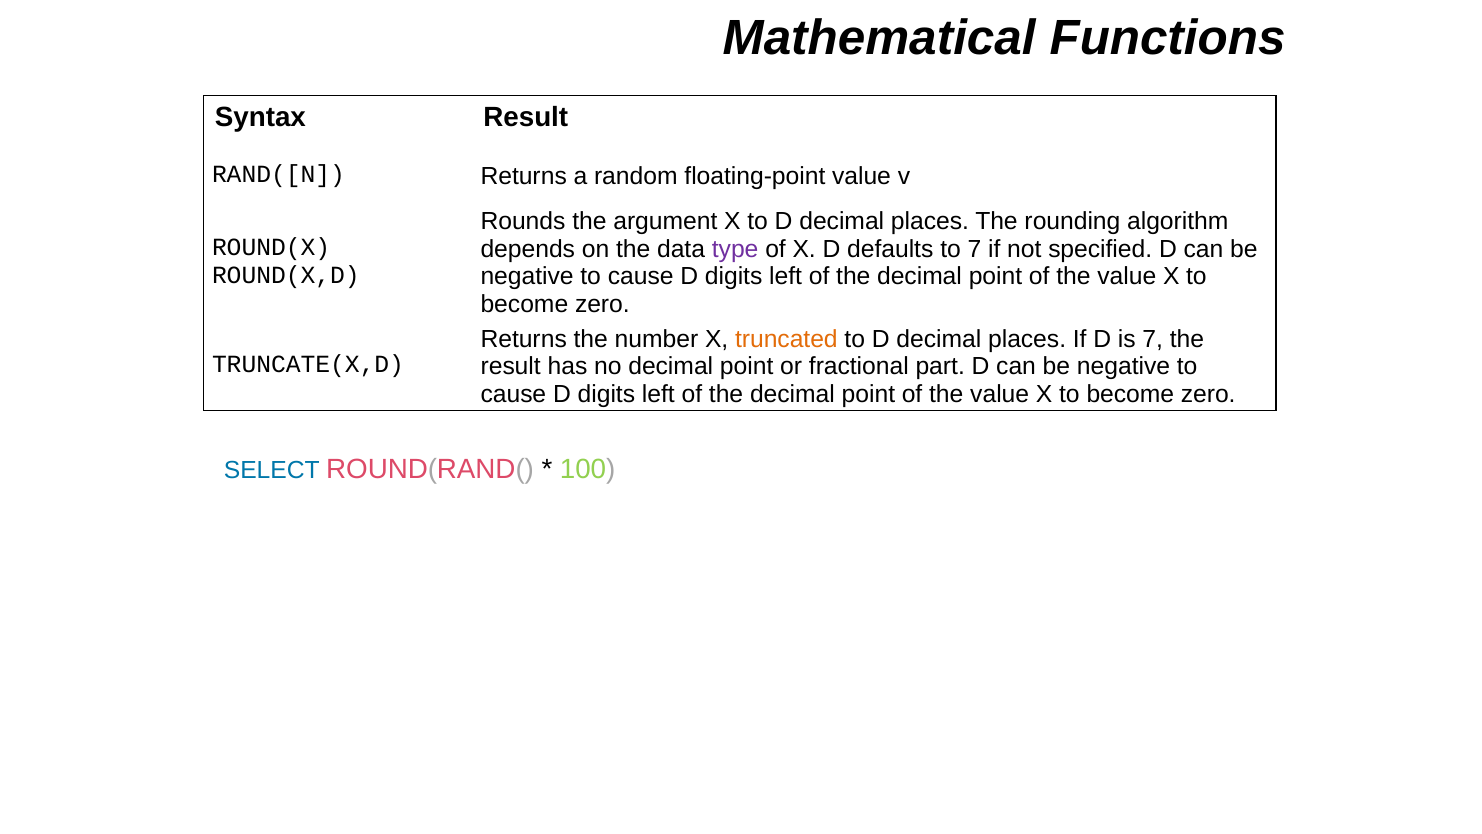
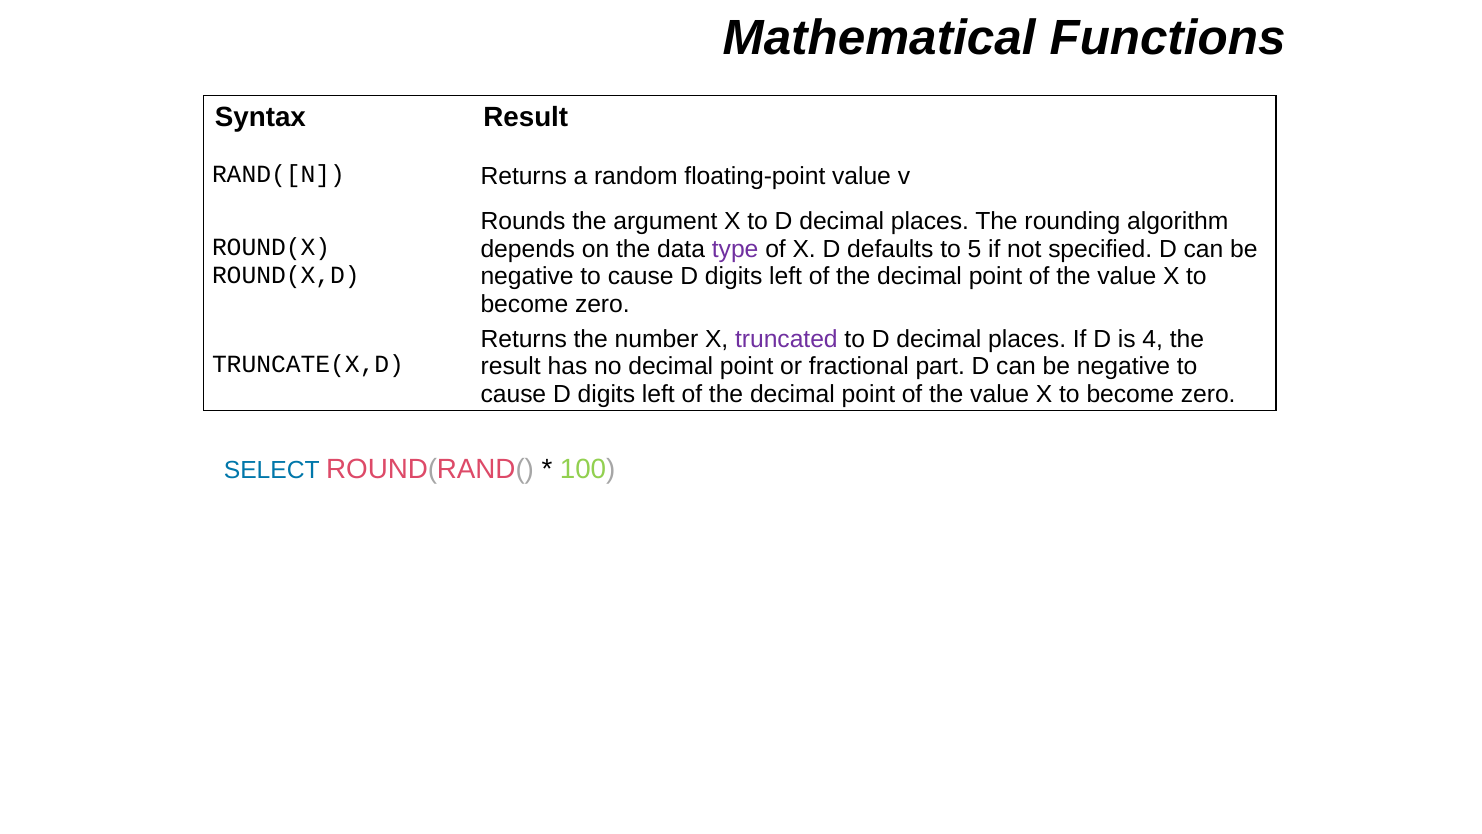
to 7: 7 -> 5
truncated colour: orange -> purple
is 7: 7 -> 4
